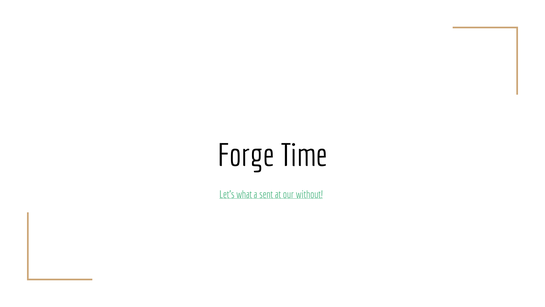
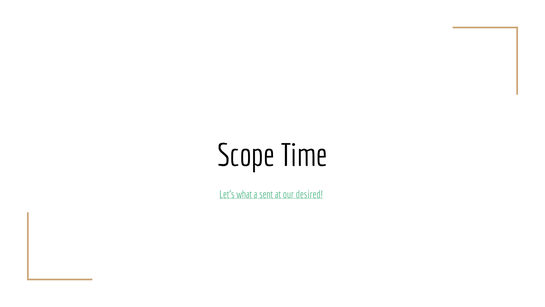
Forge: Forge -> Scope
without: without -> desired
